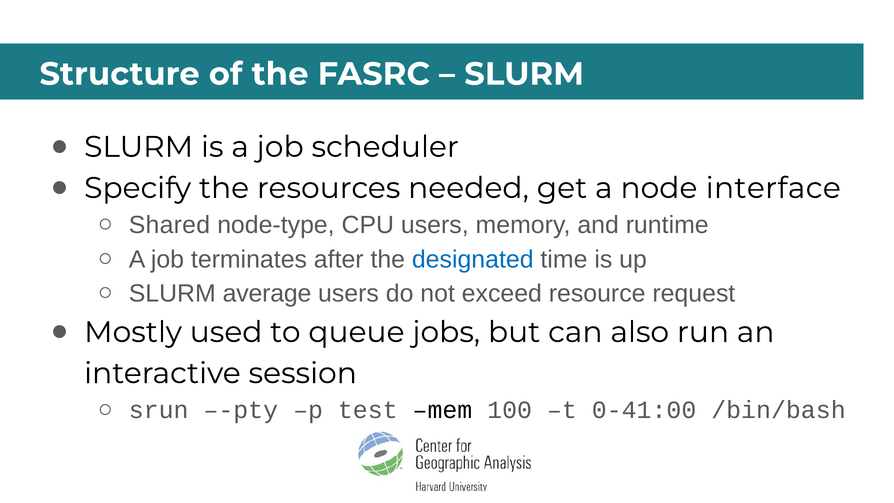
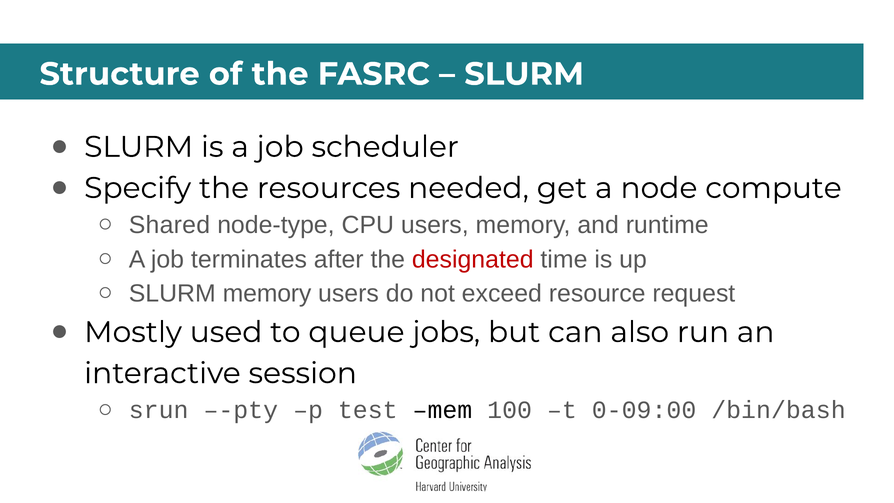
interface: interface -> compute
designated colour: blue -> red
SLURM average: average -> memory
0-41:00: 0-41:00 -> 0-09:00
